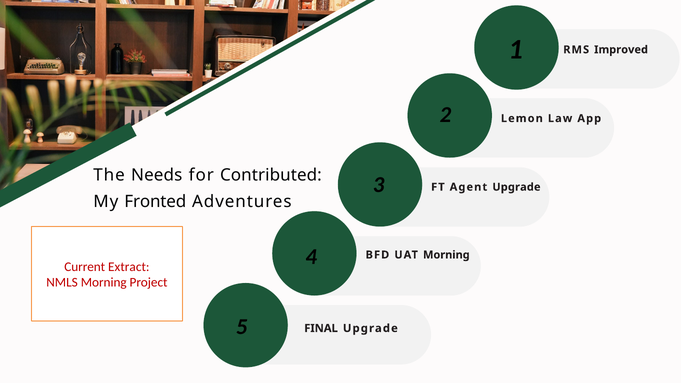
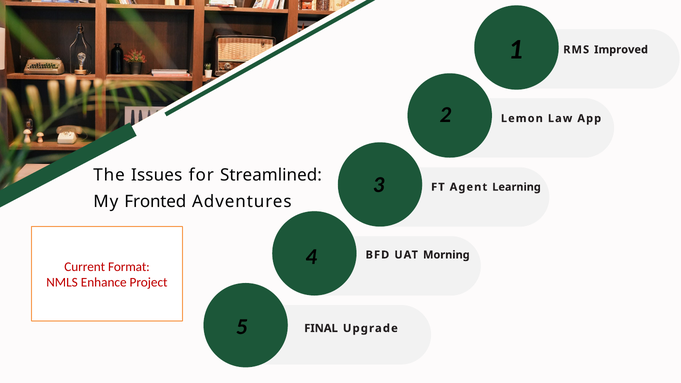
Needs: Needs -> Issues
Contributed: Contributed -> Streamlined
Agent Upgrade: Upgrade -> Learning
Extract: Extract -> Format
NMLS Morning: Morning -> Enhance
